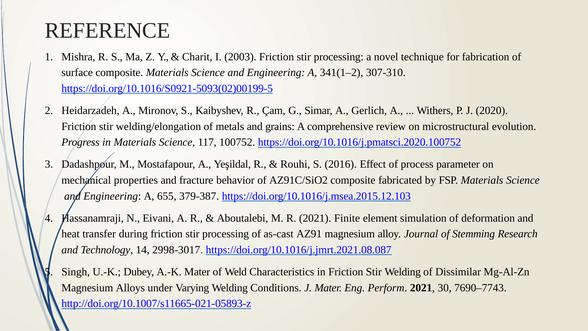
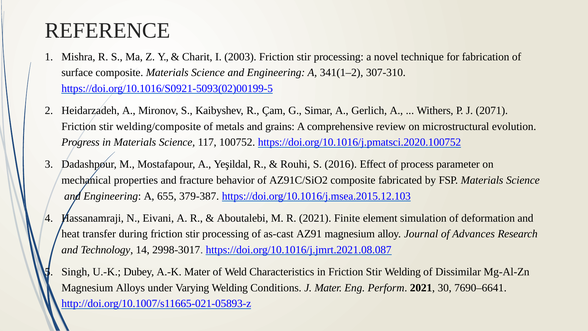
2020: 2020 -> 2071
welding/elongation: welding/elongation -> welding/composite
Stemming: Stemming -> Advances
7690–7743: 7690–7743 -> 7690–6641
